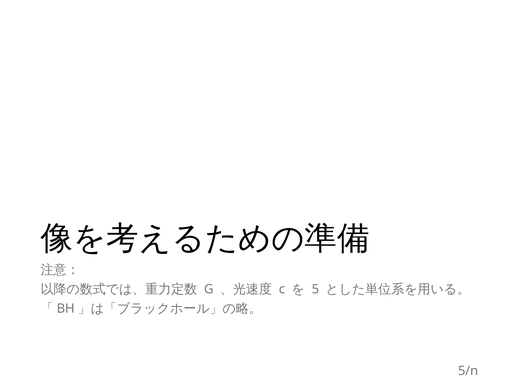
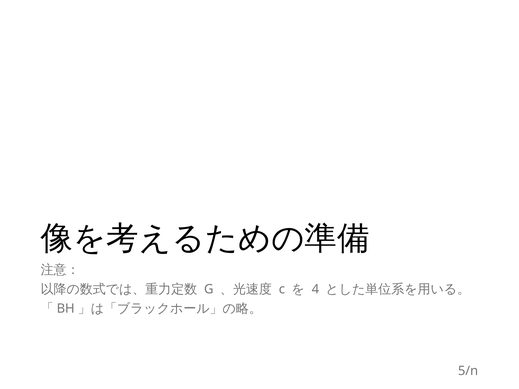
5: 5 -> 4
